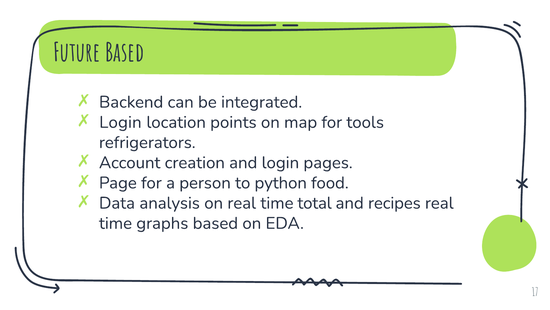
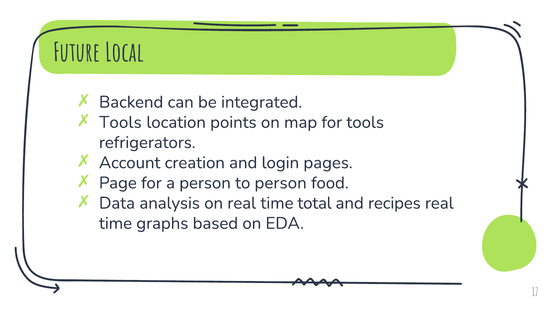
Future Based: Based -> Local
Login at (120, 122): Login -> Tools
to python: python -> person
